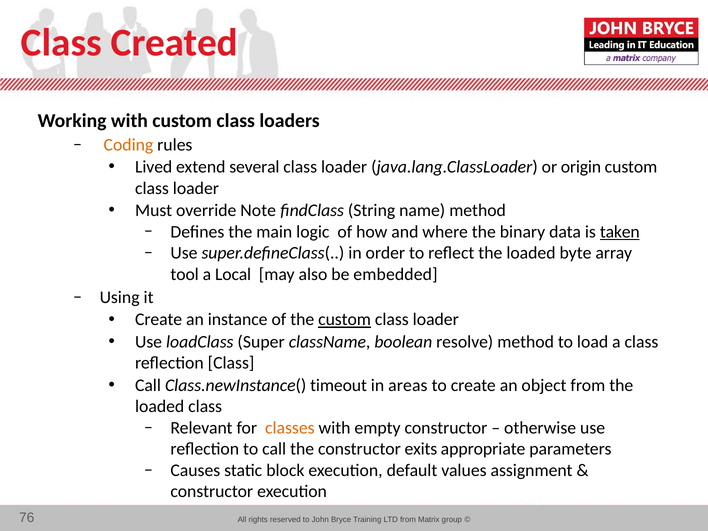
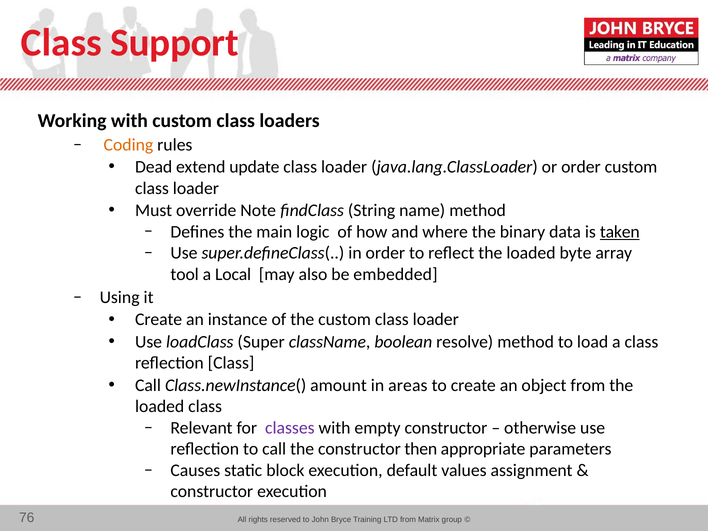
Created: Created -> Support
Lived: Lived -> Dead
several: several -> update
or origin: origin -> order
custom at (345, 320) underline: present -> none
timeout: timeout -> amount
classes colour: orange -> purple
exits: exits -> then
